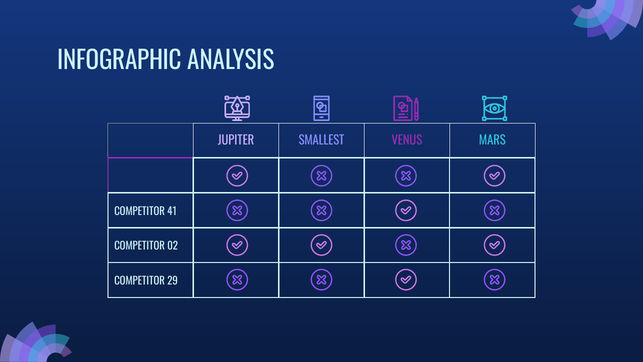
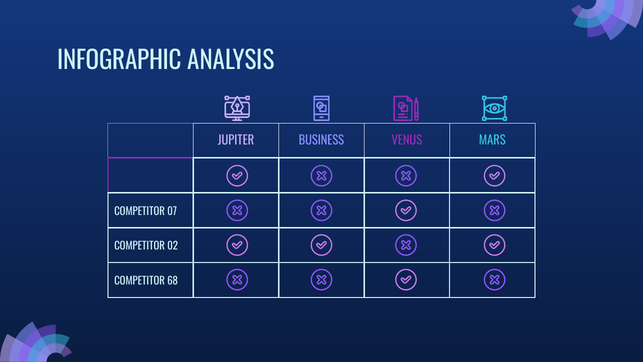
SMALLEST: SMALLEST -> BUSINESS
41: 41 -> 07
29: 29 -> 68
